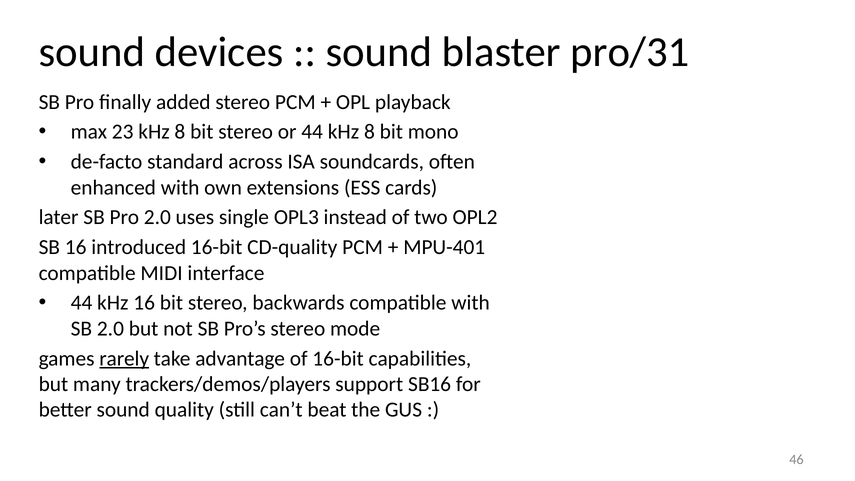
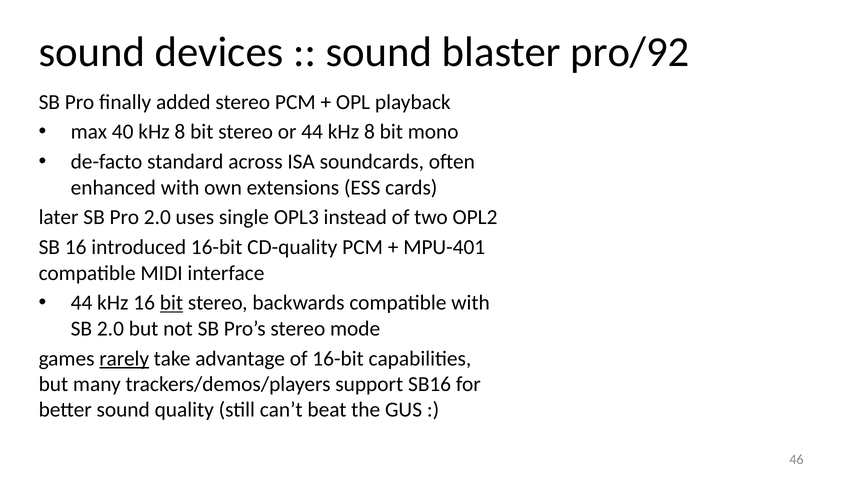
pro/31: pro/31 -> pro/92
23: 23 -> 40
bit at (171, 303) underline: none -> present
